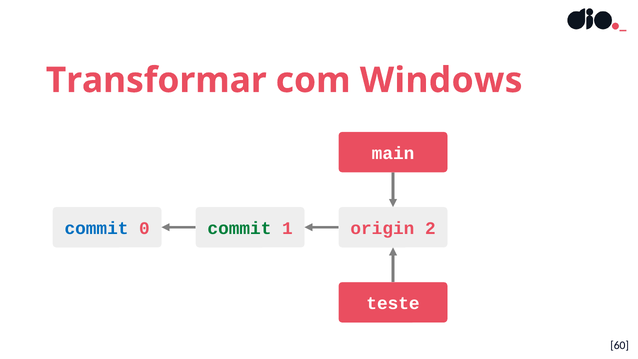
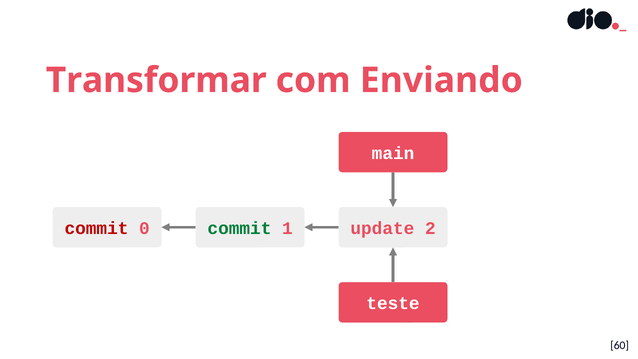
Windows: Windows -> Enviando
commit at (96, 228) colour: blue -> red
origin: origin -> update
